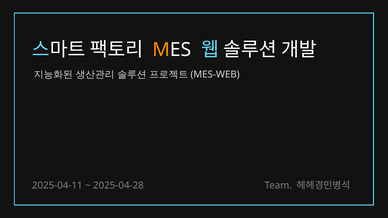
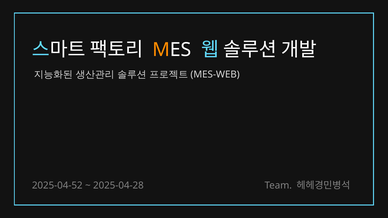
2025-04-11: 2025-04-11 -> 2025-04-52
